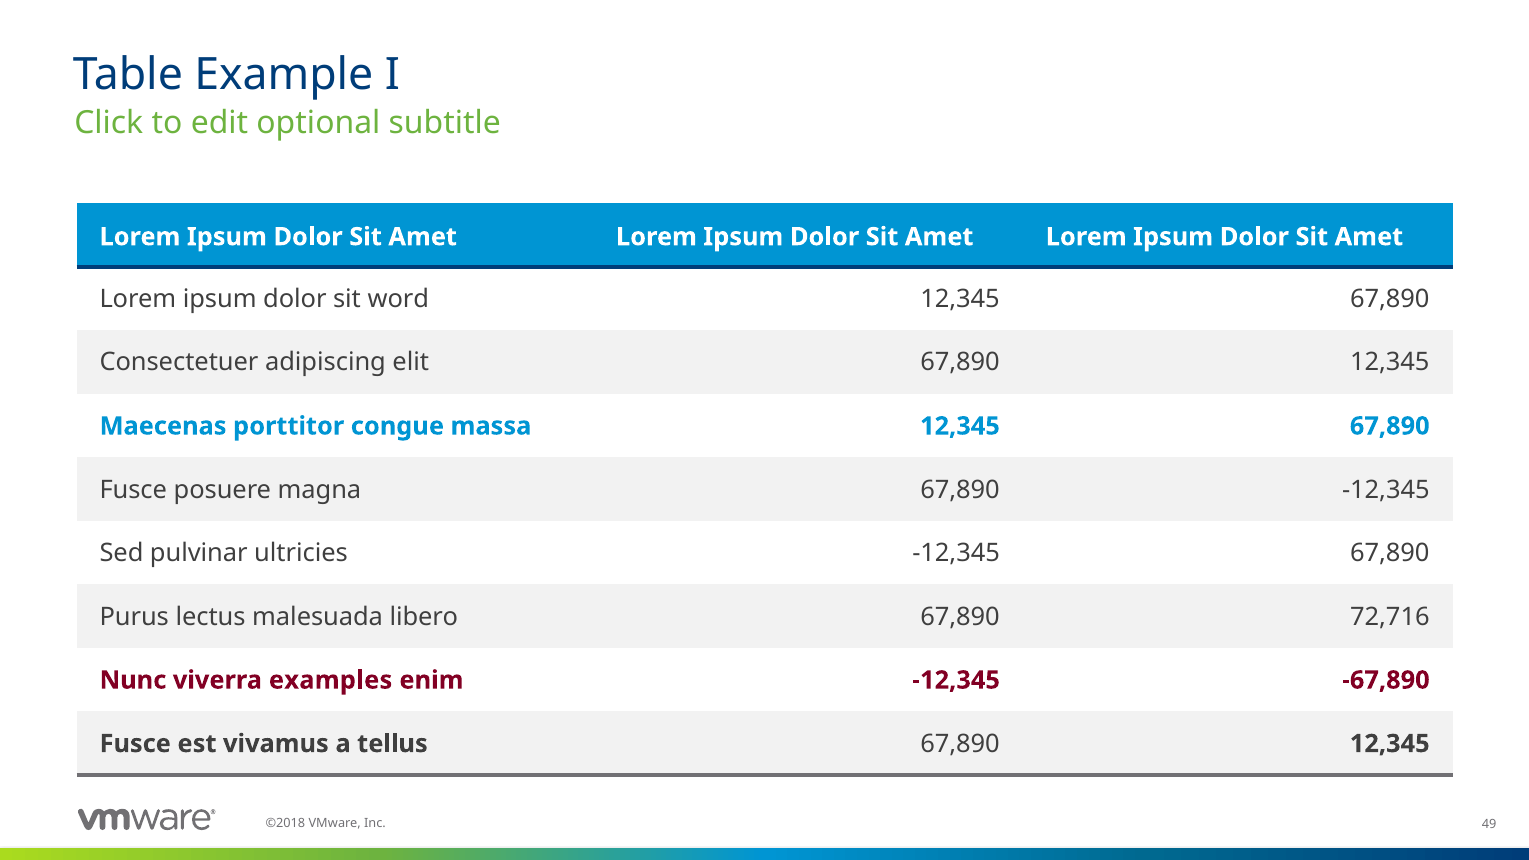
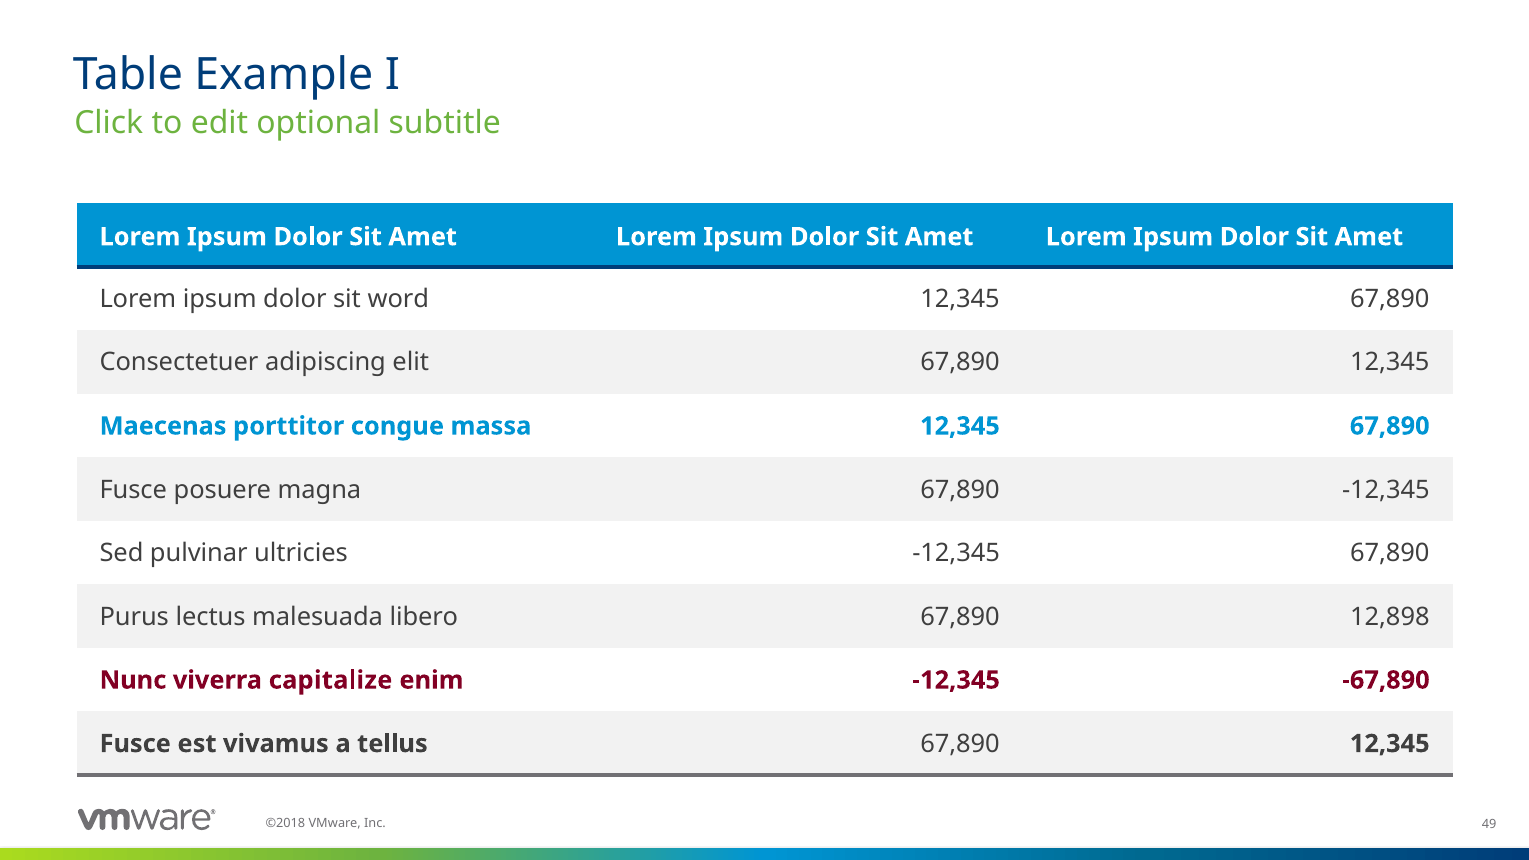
72,716: 72,716 -> 12,898
examples: examples -> capitalize
